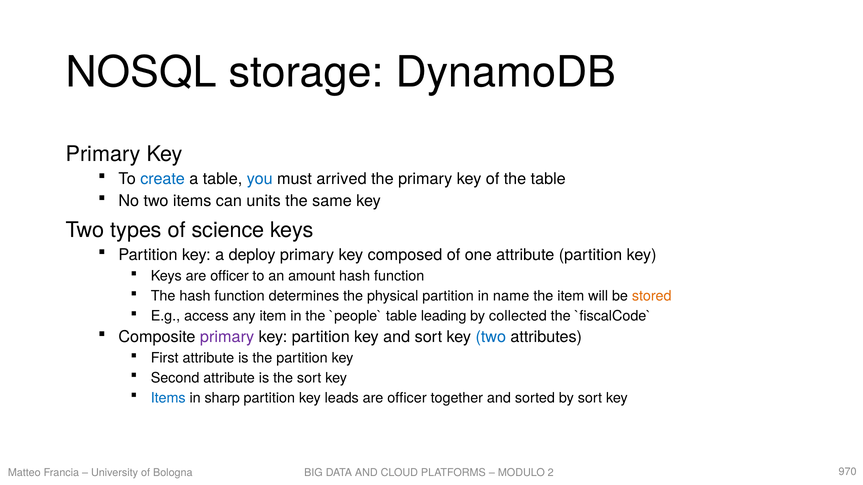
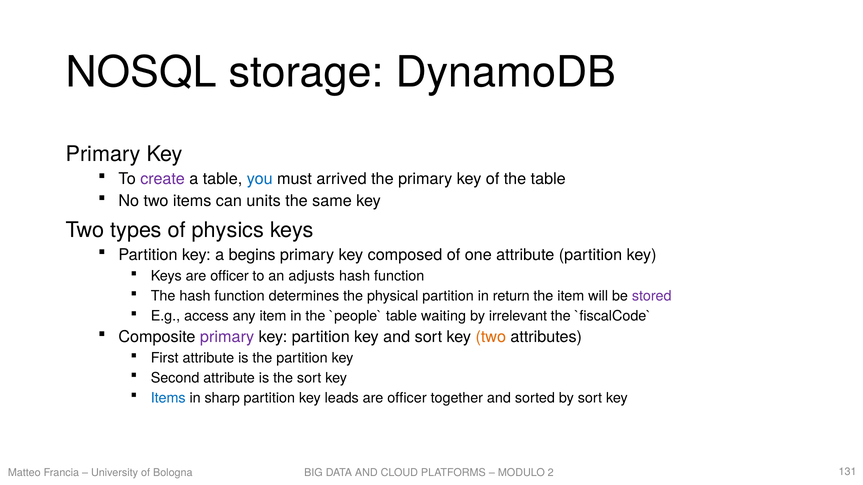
create colour: blue -> purple
science: science -> physics
deploy: deploy -> begins
amount: amount -> adjusts
name: name -> return
stored colour: orange -> purple
leading: leading -> waiting
collected: collected -> irrelevant
two at (491, 337) colour: blue -> orange
970: 970 -> 131
